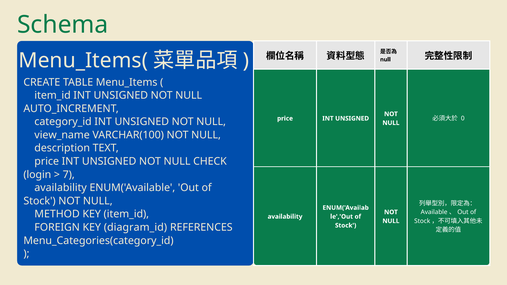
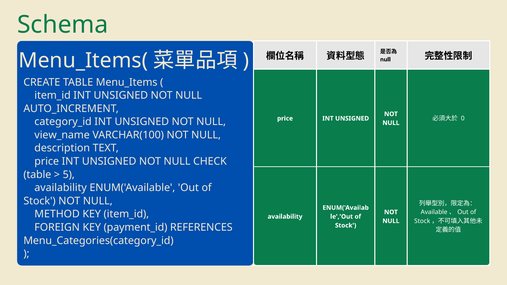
login at (37, 175): login -> table
7: 7 -> 5
diagram_id: diagram_id -> payment_id
